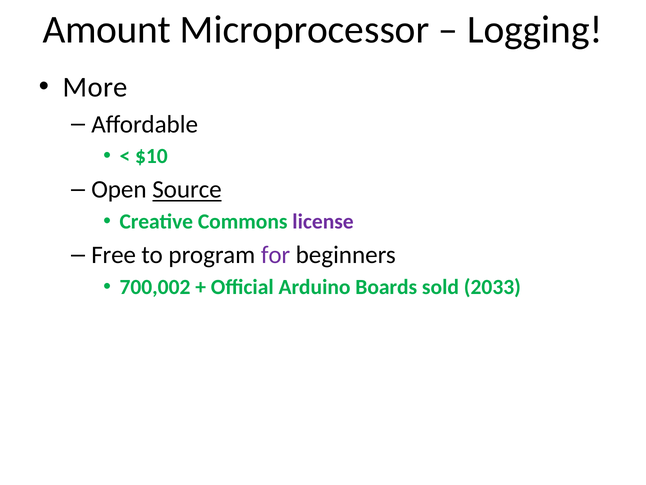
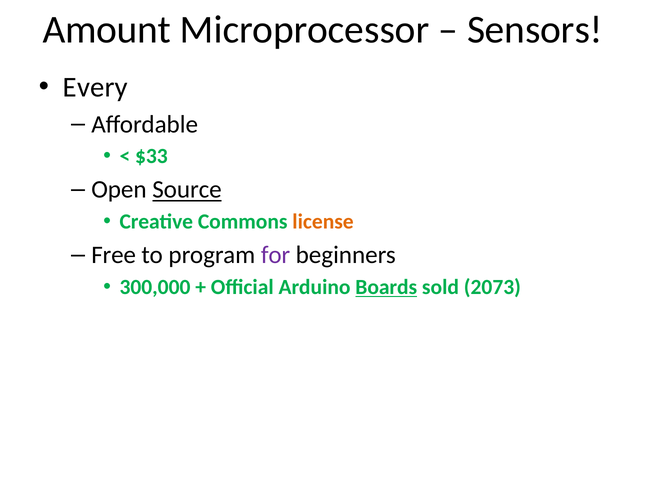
Logging: Logging -> Sensors
More: More -> Every
$10: $10 -> $33
license colour: purple -> orange
700,002: 700,002 -> 300,000
Boards underline: none -> present
2033: 2033 -> 2073
